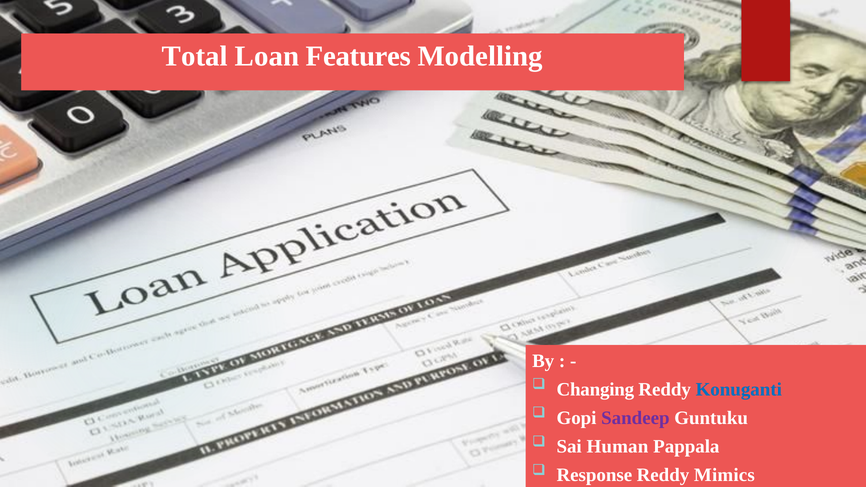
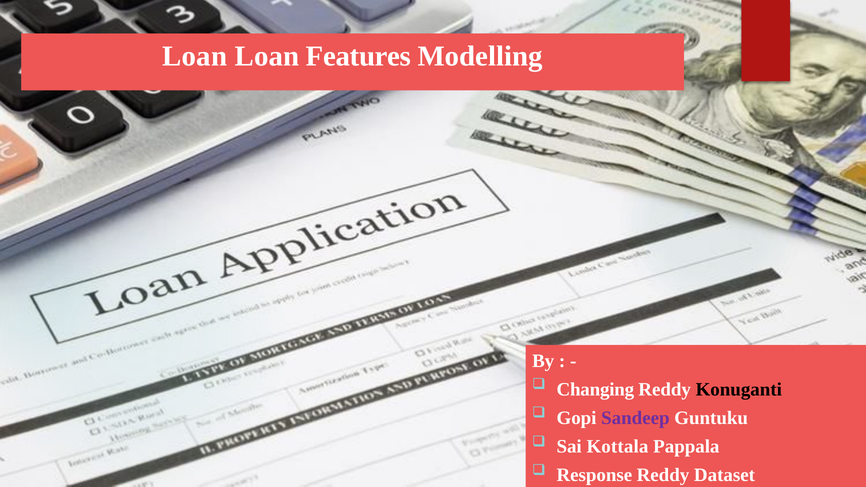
Total at (195, 56): Total -> Loan
Konuganti colour: blue -> black
Human: Human -> Kottala
Mimics: Mimics -> Dataset
